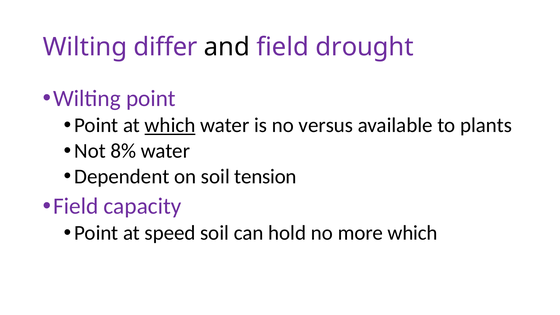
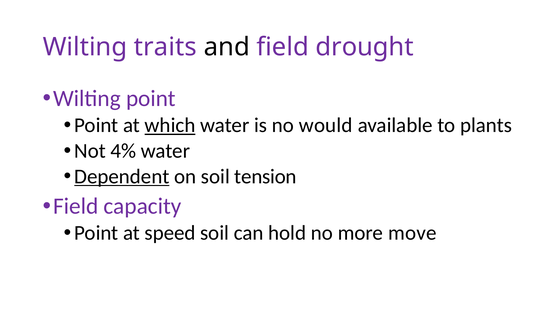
differ: differ -> traits
versus: versus -> would
8%: 8% -> 4%
Dependent underline: none -> present
more which: which -> move
